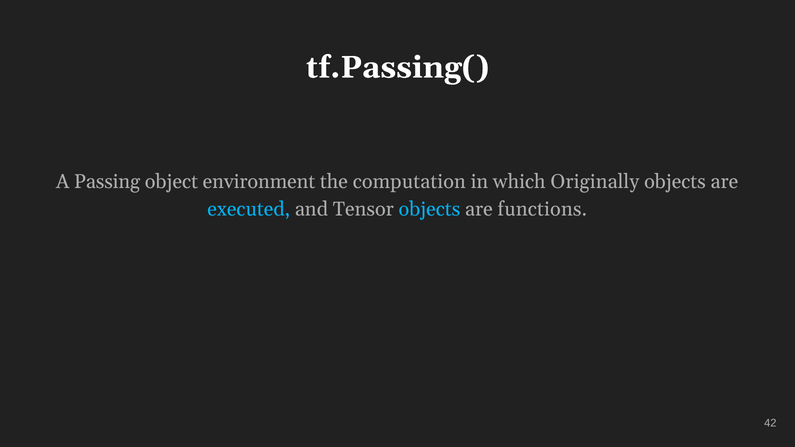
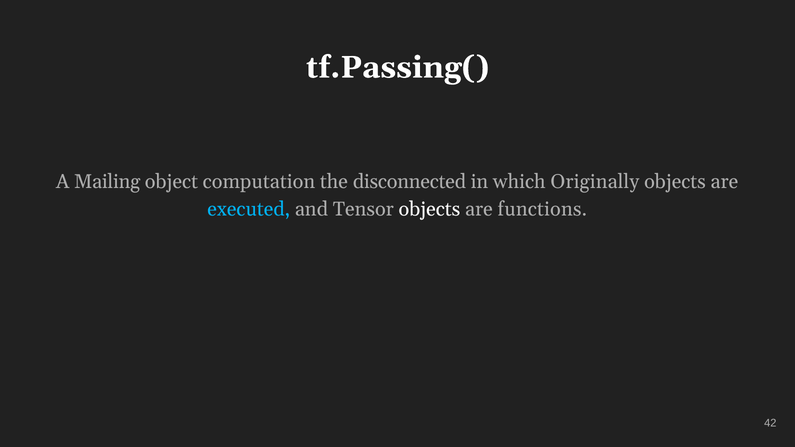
Passing: Passing -> Mailing
environment: environment -> computation
computation: computation -> disconnected
objects at (429, 209) colour: light blue -> white
